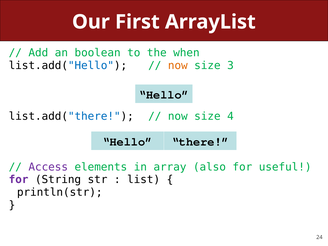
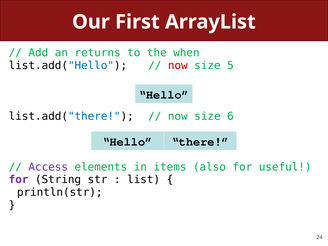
boolean: boolean -> returns
now at (178, 66) colour: orange -> red
3: 3 -> 5
4: 4 -> 6
array: array -> items
